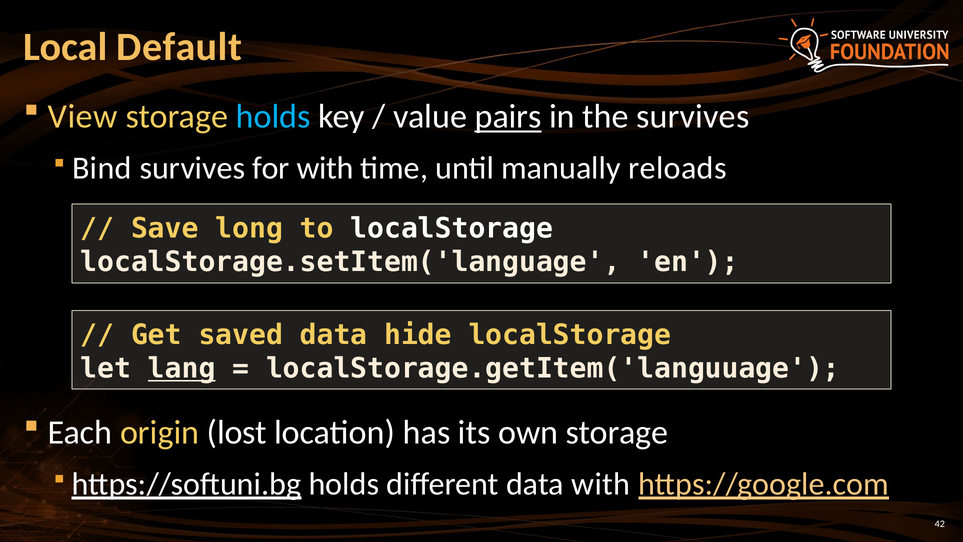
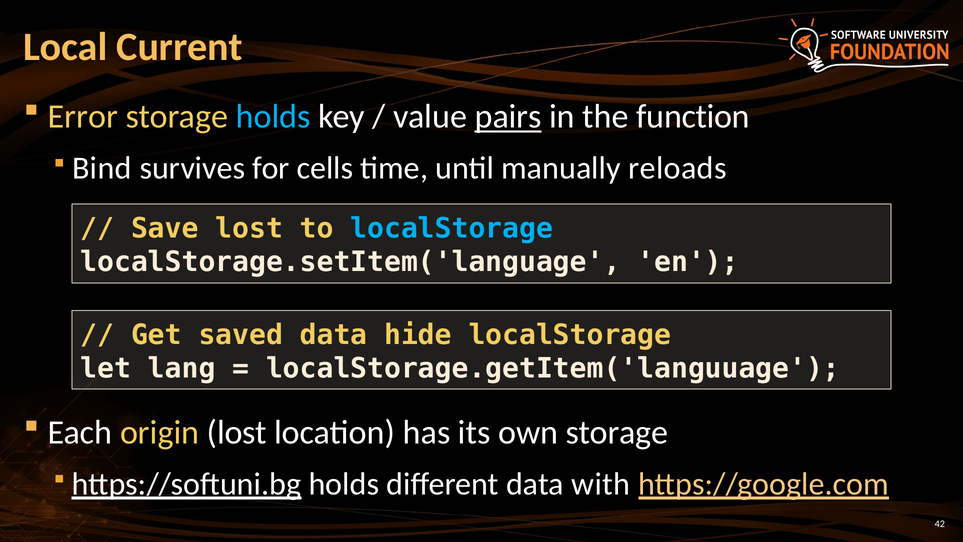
Default: Default -> Current
View: View -> Error
the survives: survives -> function
for with: with -> cells
Save long: long -> lost
localStorage at (452, 228) colour: white -> light blue
lang underline: present -> none
